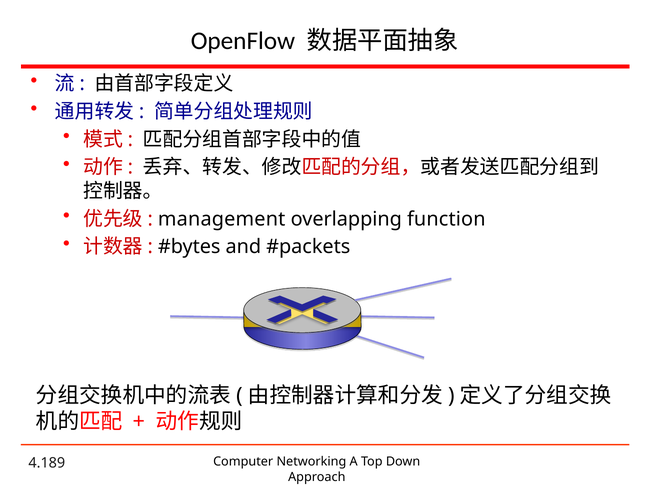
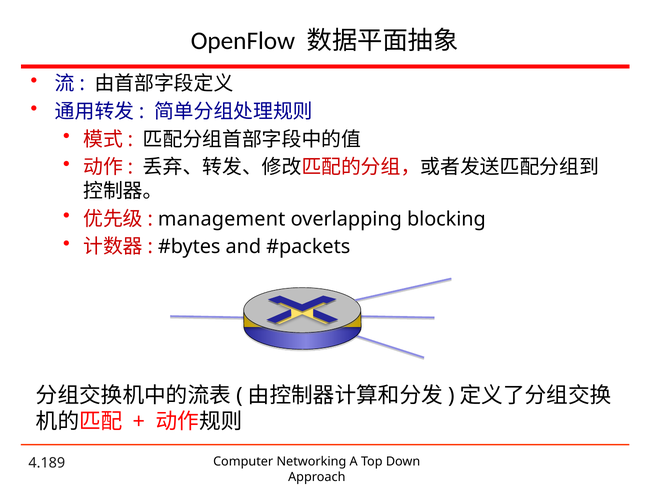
function: function -> blocking
